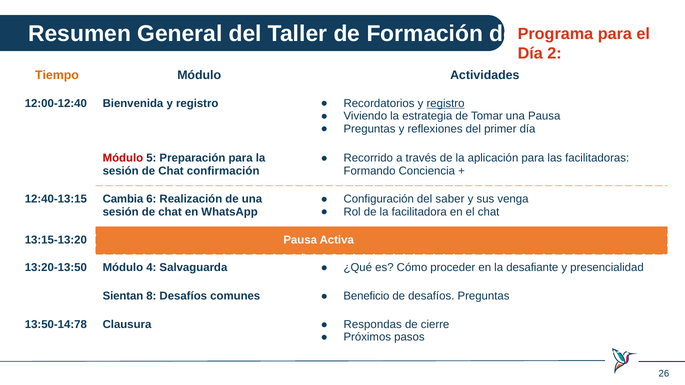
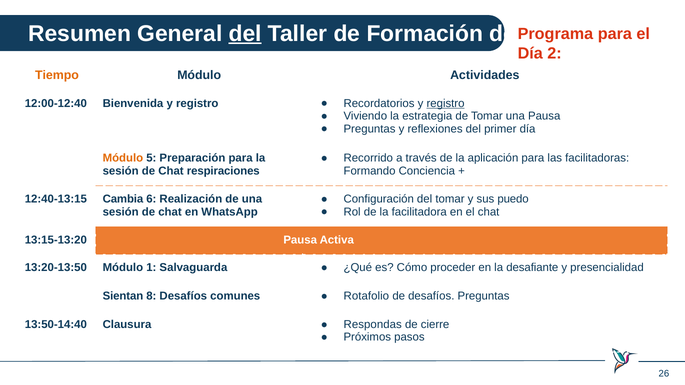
del at (245, 34) underline: none -> present
Módulo at (123, 158) colour: red -> orange
confirmación: confirmación -> respiraciones
del saber: saber -> tomar
venga: venga -> puedo
4: 4 -> 1
Beneficio: Beneficio -> Rotafolio
13:50-14:78: 13:50-14:78 -> 13:50-14:40
